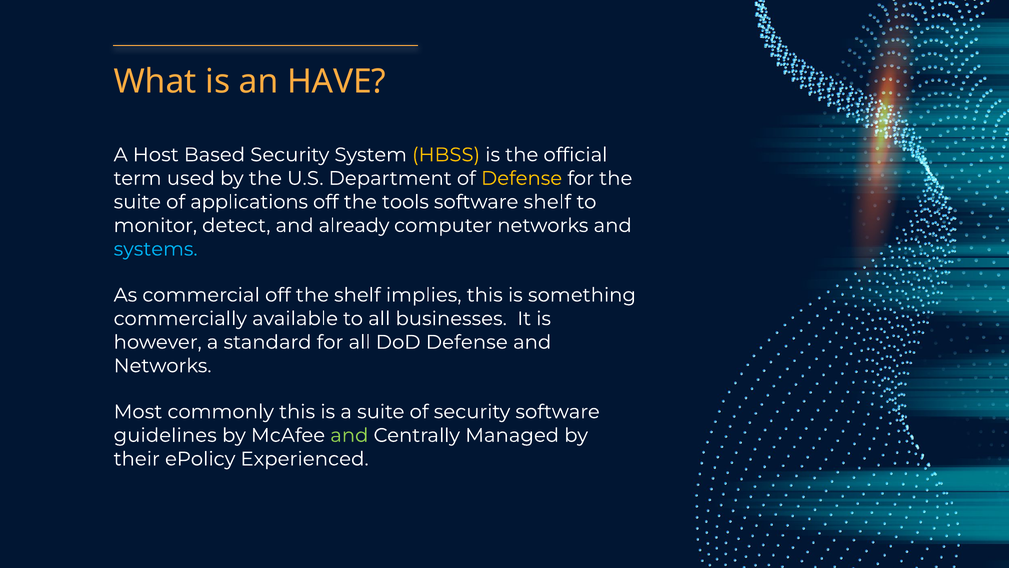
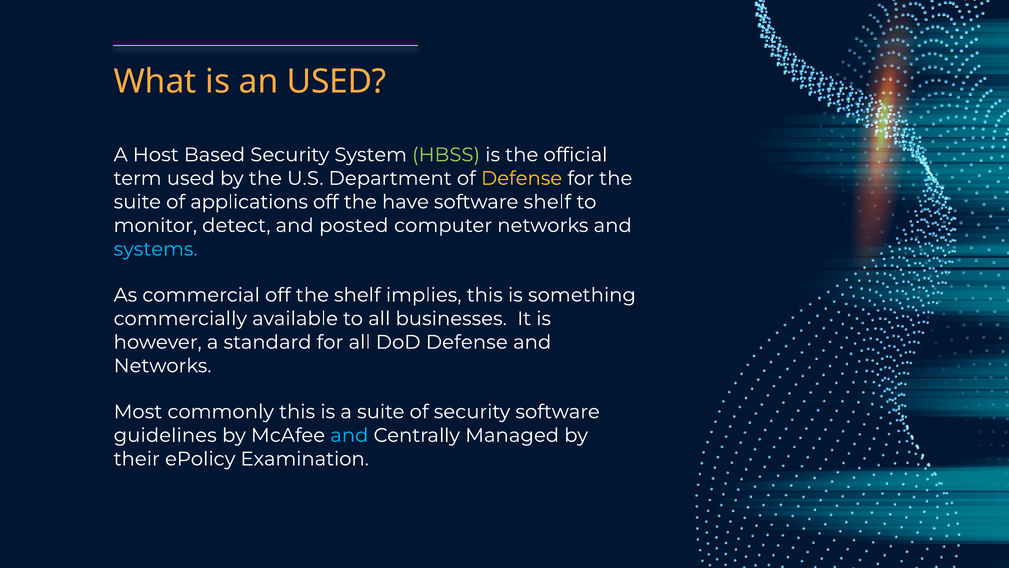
an HAVE: HAVE -> USED
HBSS colour: yellow -> light green
tools: tools -> have
already: already -> posted
and at (349, 435) colour: light green -> light blue
Experienced: Experienced -> Examination
